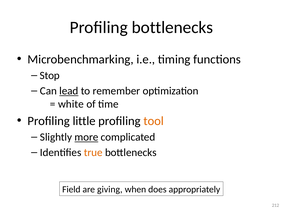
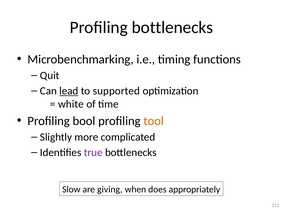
Stop: Stop -> Quit
remember: remember -> supported
little: little -> bool
more underline: present -> none
true colour: orange -> purple
Field: Field -> Slow
